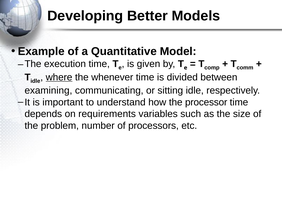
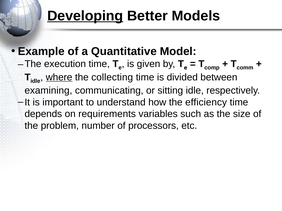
Developing underline: none -> present
whenever: whenever -> collecting
processor: processor -> efficiency
